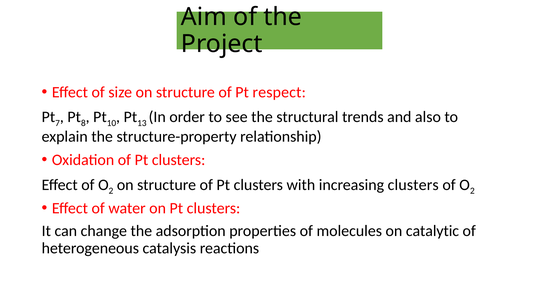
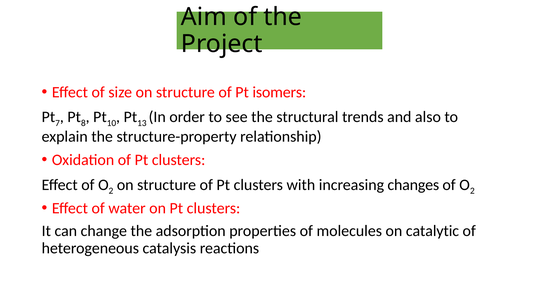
respect: respect -> isomers
increasing clusters: clusters -> changes
